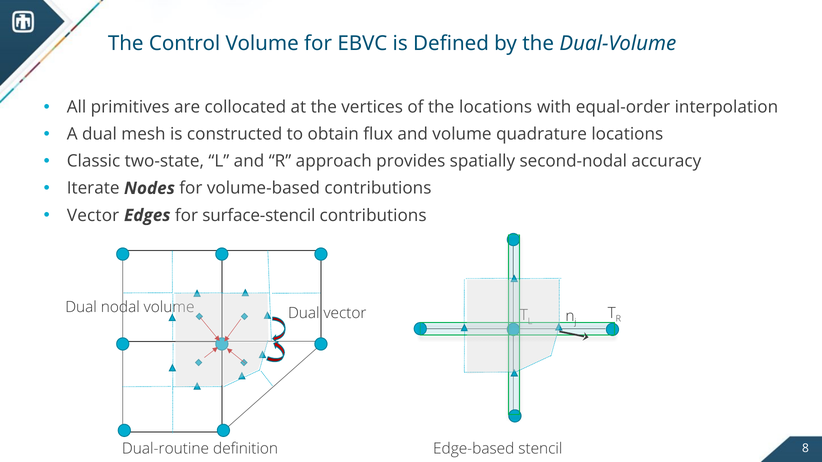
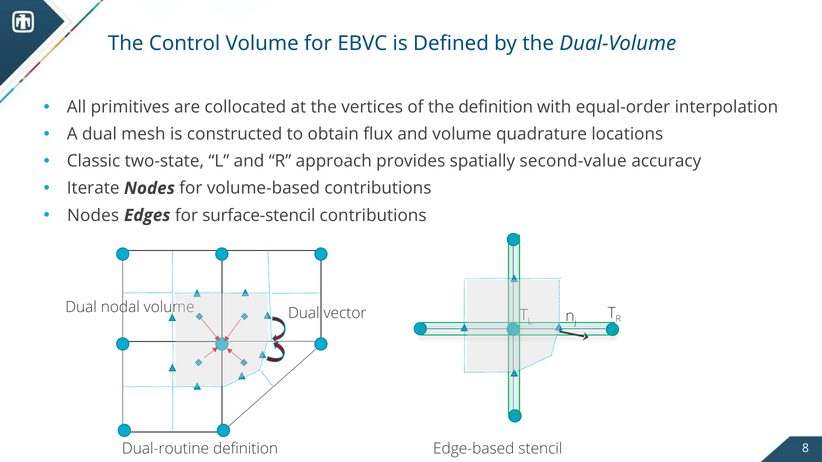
the locations: locations -> definition
second-nodal: second-nodal -> second-value
Vector at (93, 216): Vector -> Nodes
